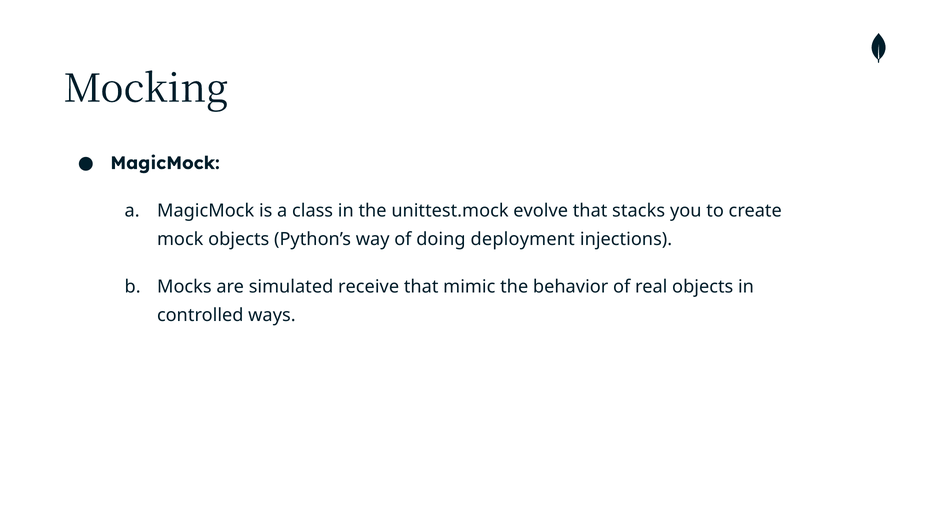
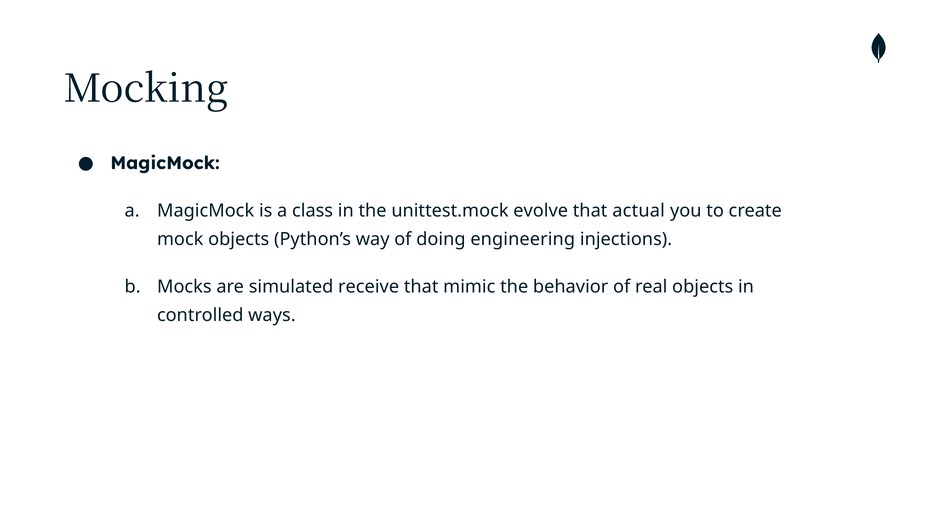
stacks: stacks -> actual
deployment: deployment -> engineering
